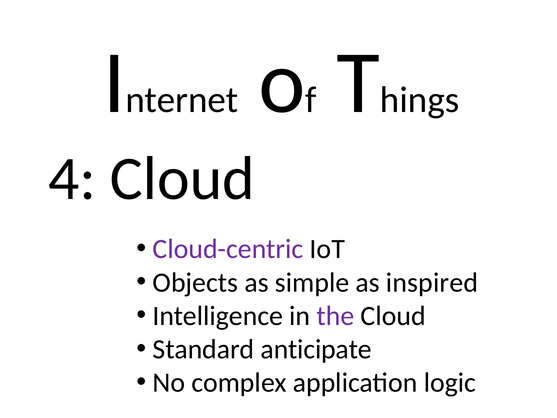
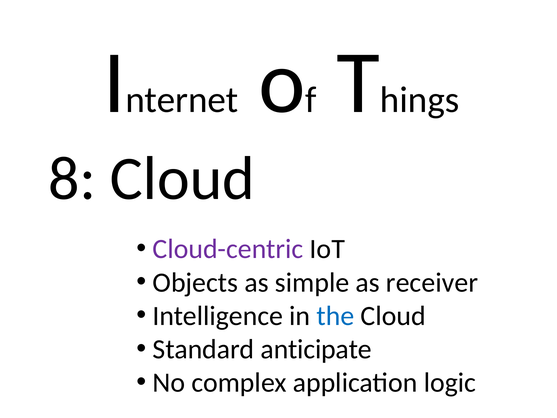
4: 4 -> 8
inspired: inspired -> receiver
the colour: purple -> blue
